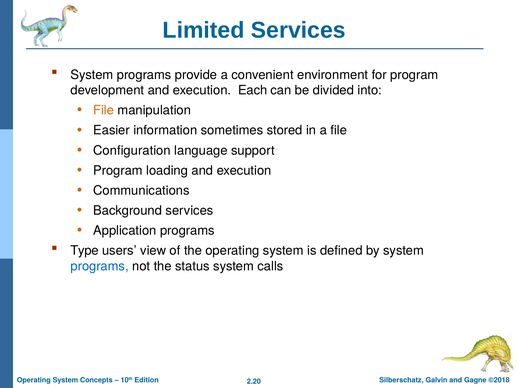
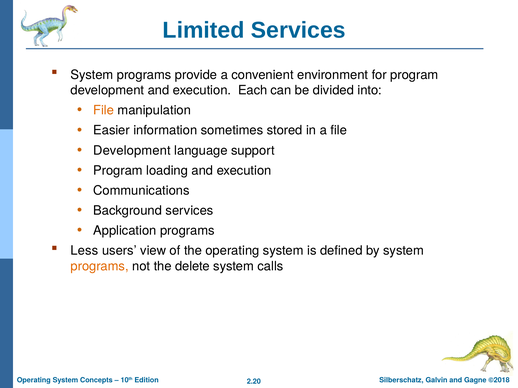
Configuration at (132, 151): Configuration -> Development
Type: Type -> Less
programs at (100, 266) colour: blue -> orange
status: status -> delete
